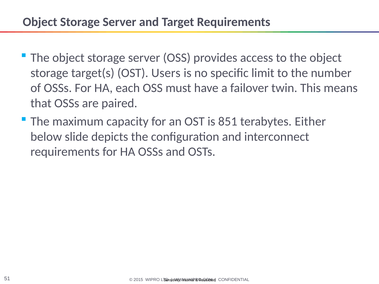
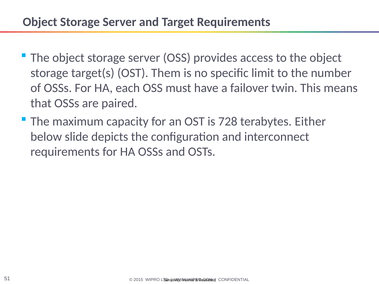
Users: Users -> Them
851: 851 -> 728
